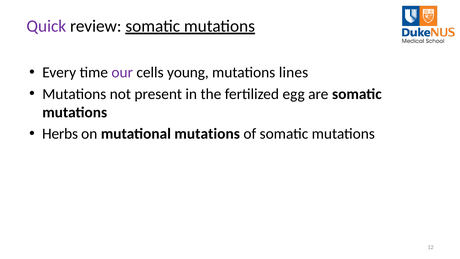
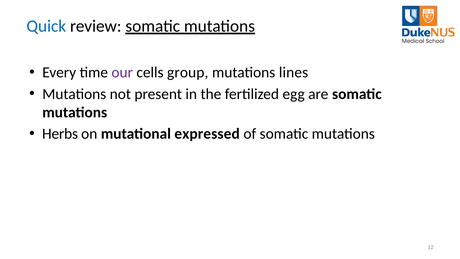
Quick colour: purple -> blue
young: young -> group
mutational mutations: mutations -> expressed
